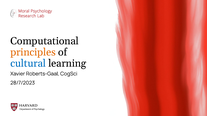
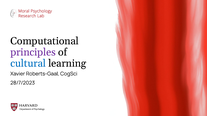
principles colour: orange -> purple
